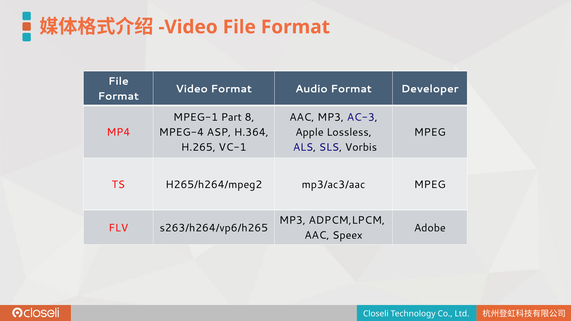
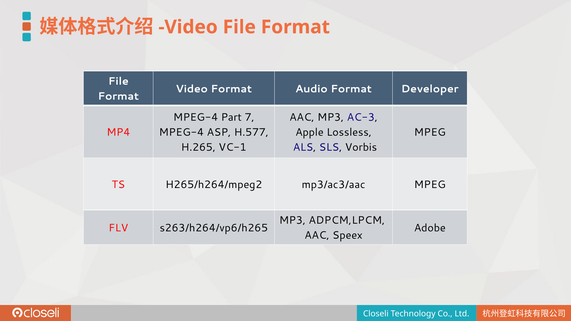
MPEG-1 at (196, 117): MPEG-1 -> MPEG-4
8: 8 -> 7
H.364: H.364 -> H.577
